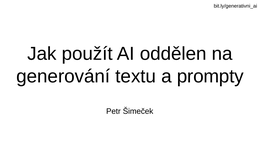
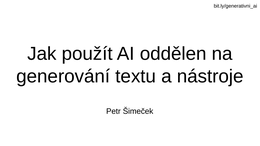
prompty: prompty -> nástroje
